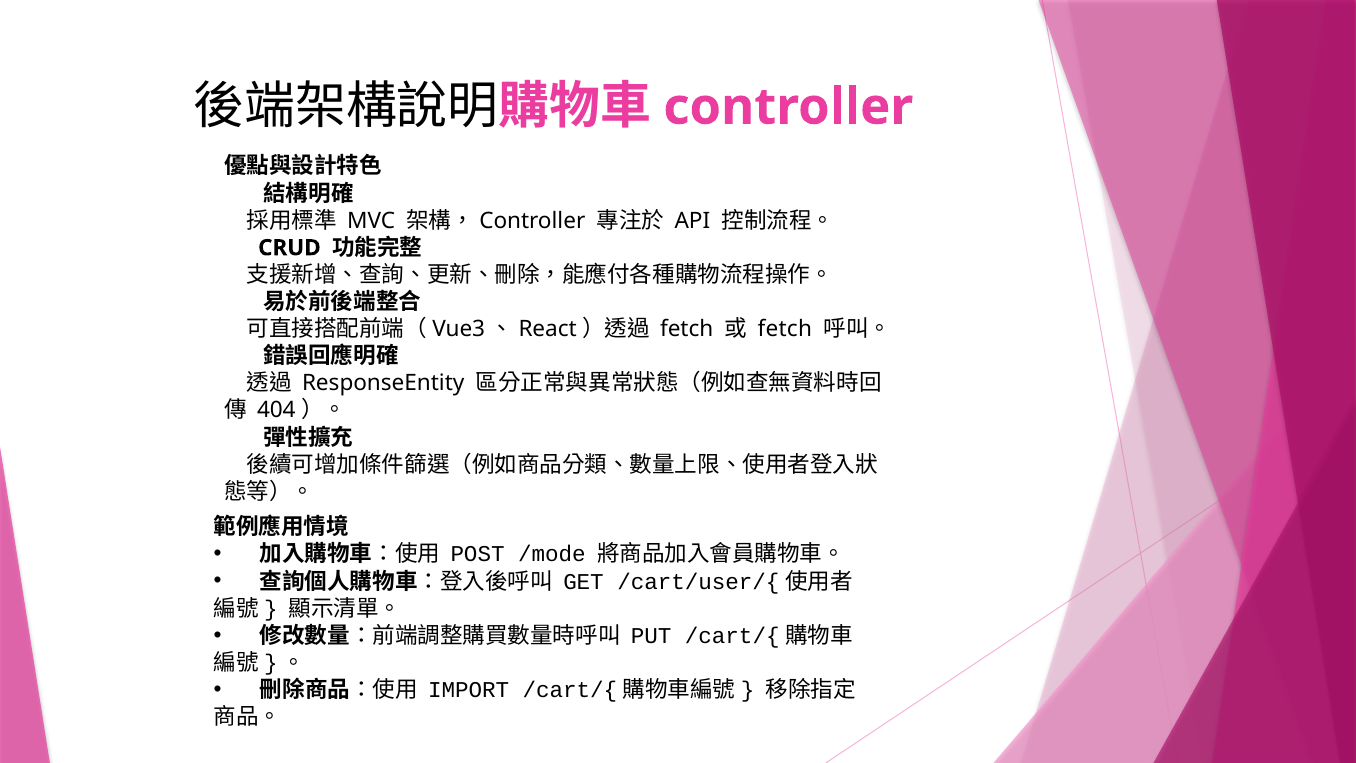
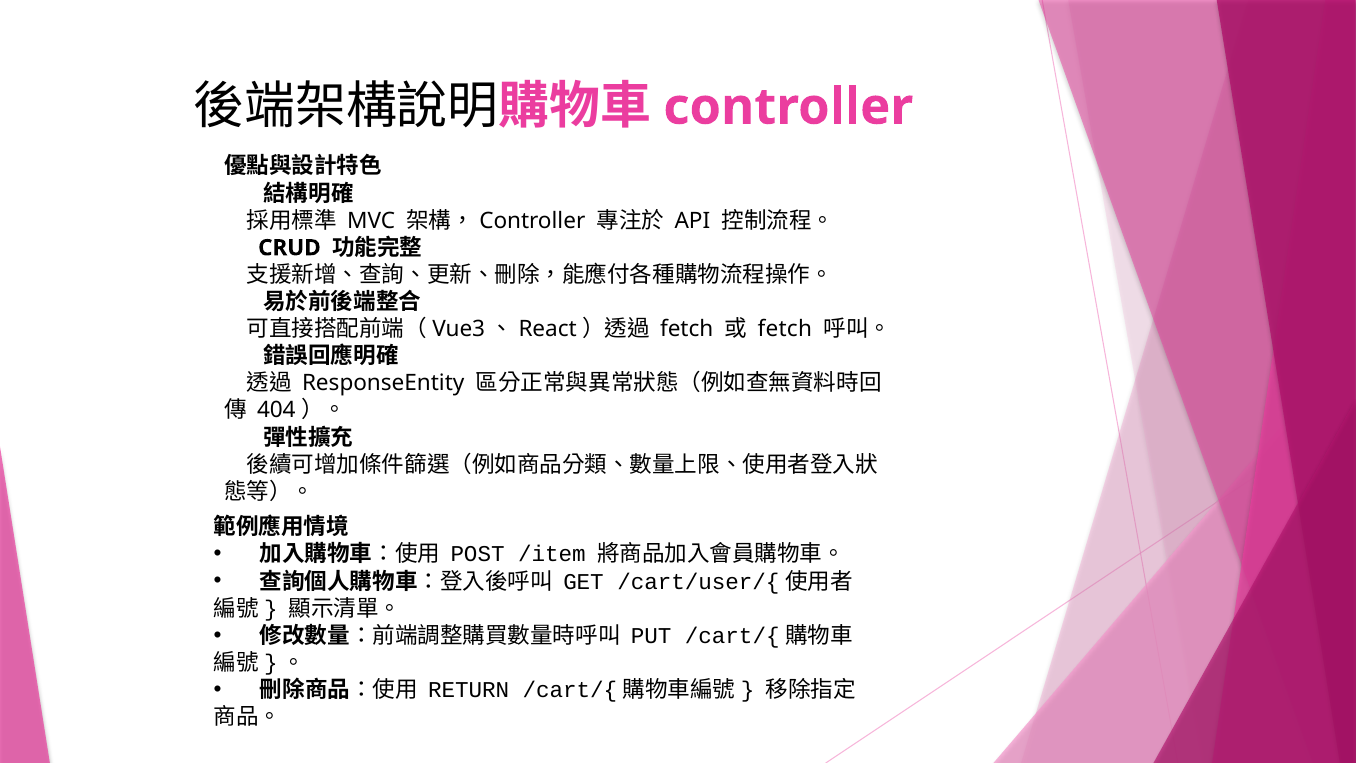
/mode: /mode -> /item
IMPORT: IMPORT -> RETURN
